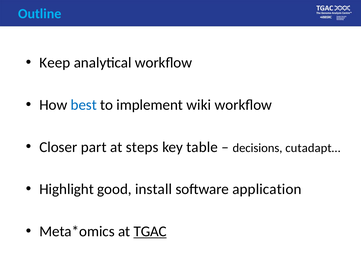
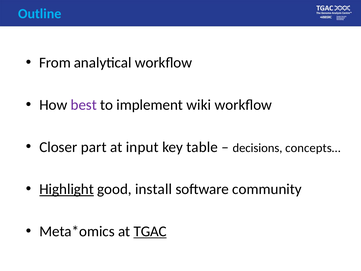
Keep: Keep -> From
best colour: blue -> purple
steps: steps -> input
cutadapt…: cutadapt… -> concepts…
Highlight underline: none -> present
application: application -> community
